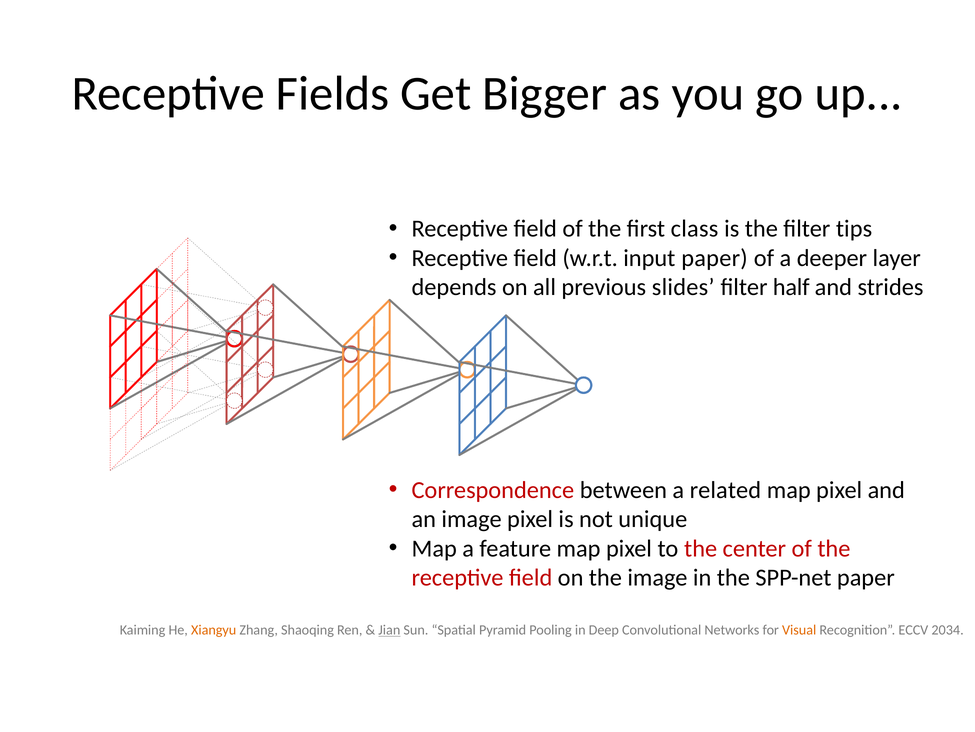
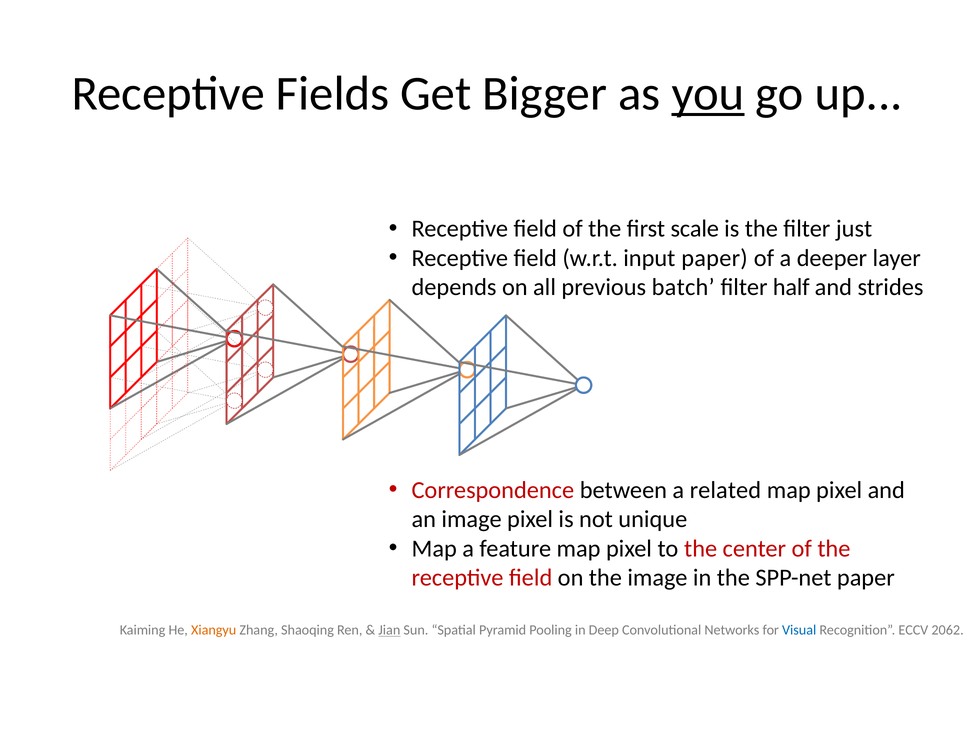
you underline: none -> present
class: class -> scale
tips: tips -> just
slides: slides -> batch
Visual colour: orange -> blue
2034: 2034 -> 2062
